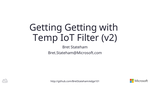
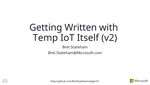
Getting Getting: Getting -> Written
Filter: Filter -> Itself
